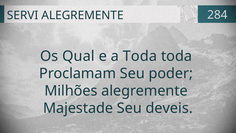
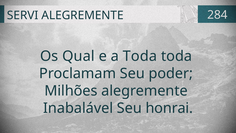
Majestade: Majestade -> Inabalável
deveis: deveis -> honrai
